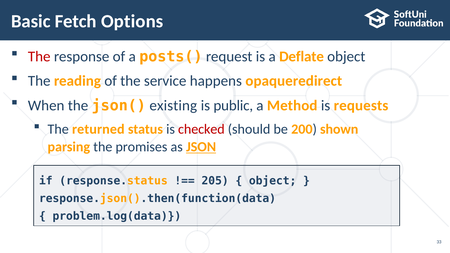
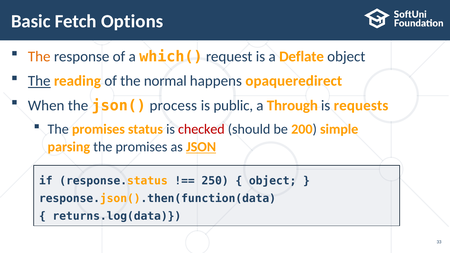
The at (39, 56) colour: red -> orange
posts(: posts( -> which(
The at (39, 81) underline: none -> present
service: service -> normal
existing: existing -> process
Method: Method -> Through
returned at (98, 129): returned -> promises
shown: shown -> simple
205: 205 -> 250
problem.log(data: problem.log(data -> returns.log(data
